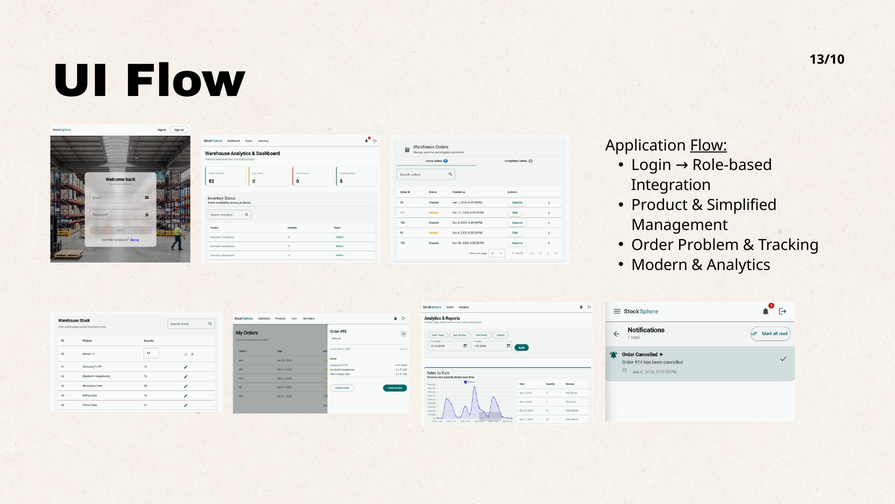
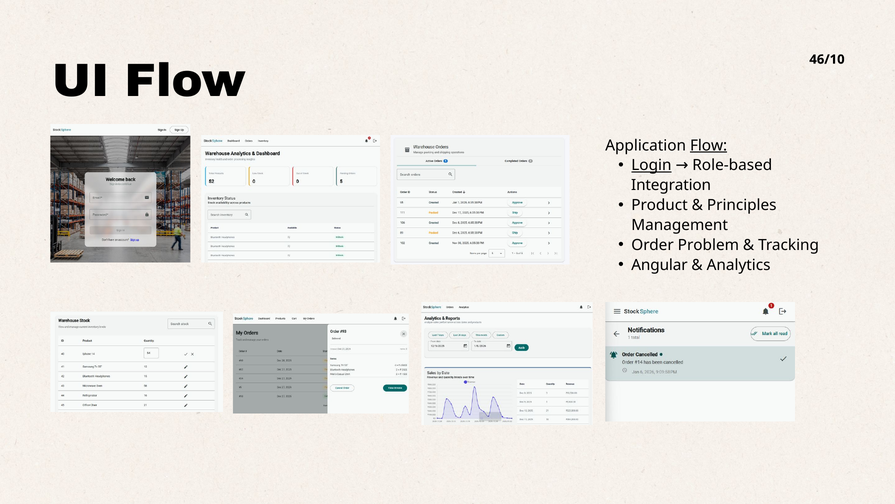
13/10: 13/10 -> 46/10
Login underline: none -> present
Simplified: Simplified -> Principles
Modern: Modern -> Angular
